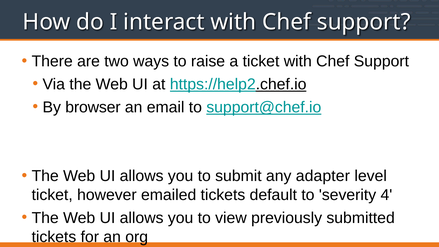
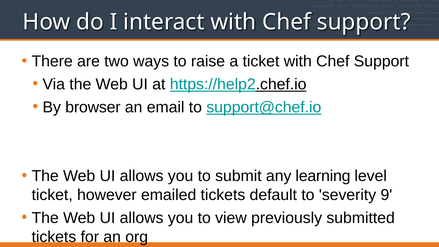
adapter: adapter -> learning
4: 4 -> 9
